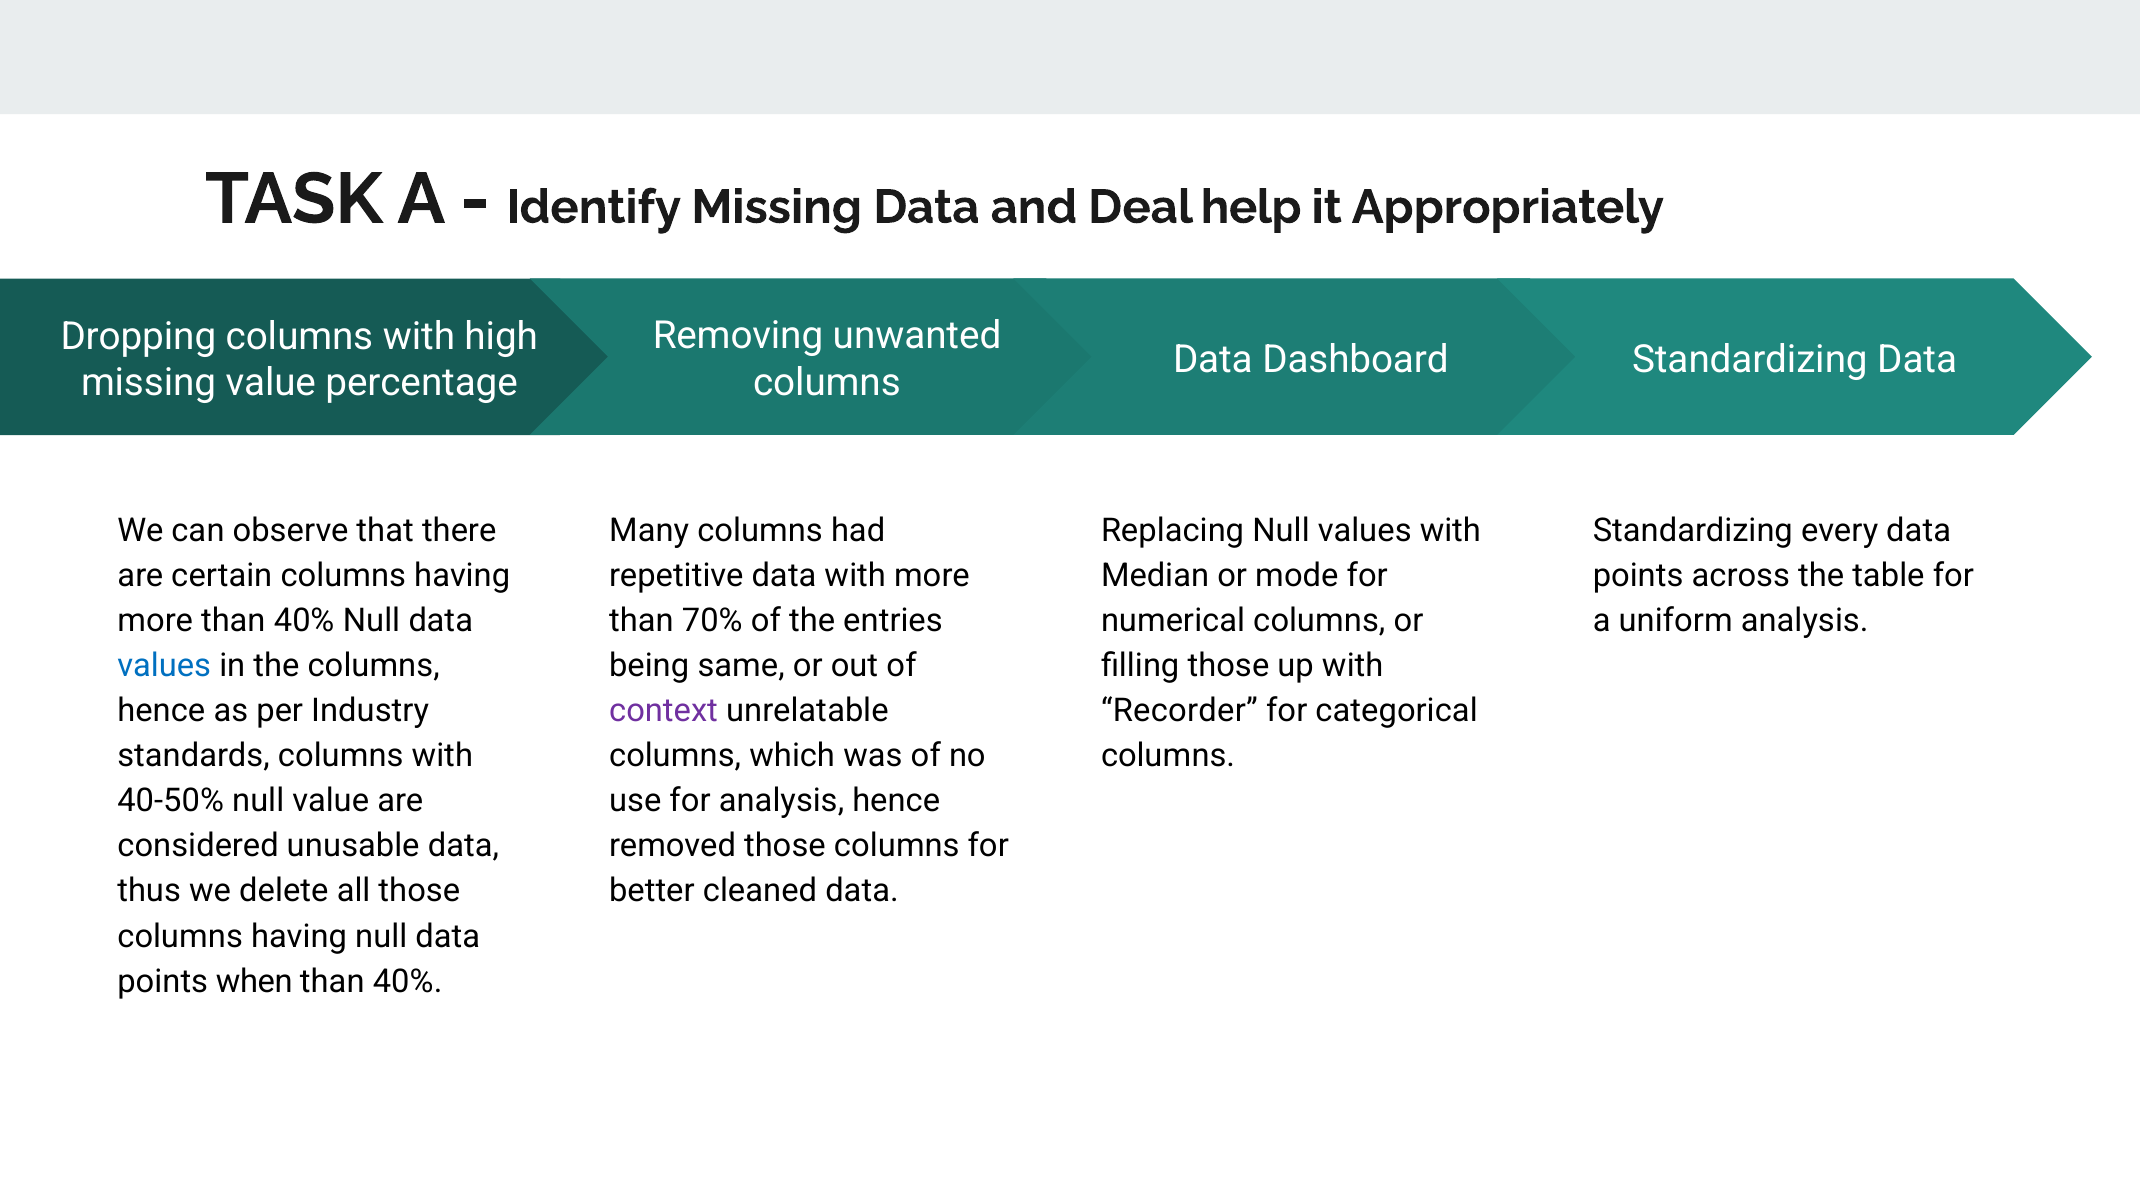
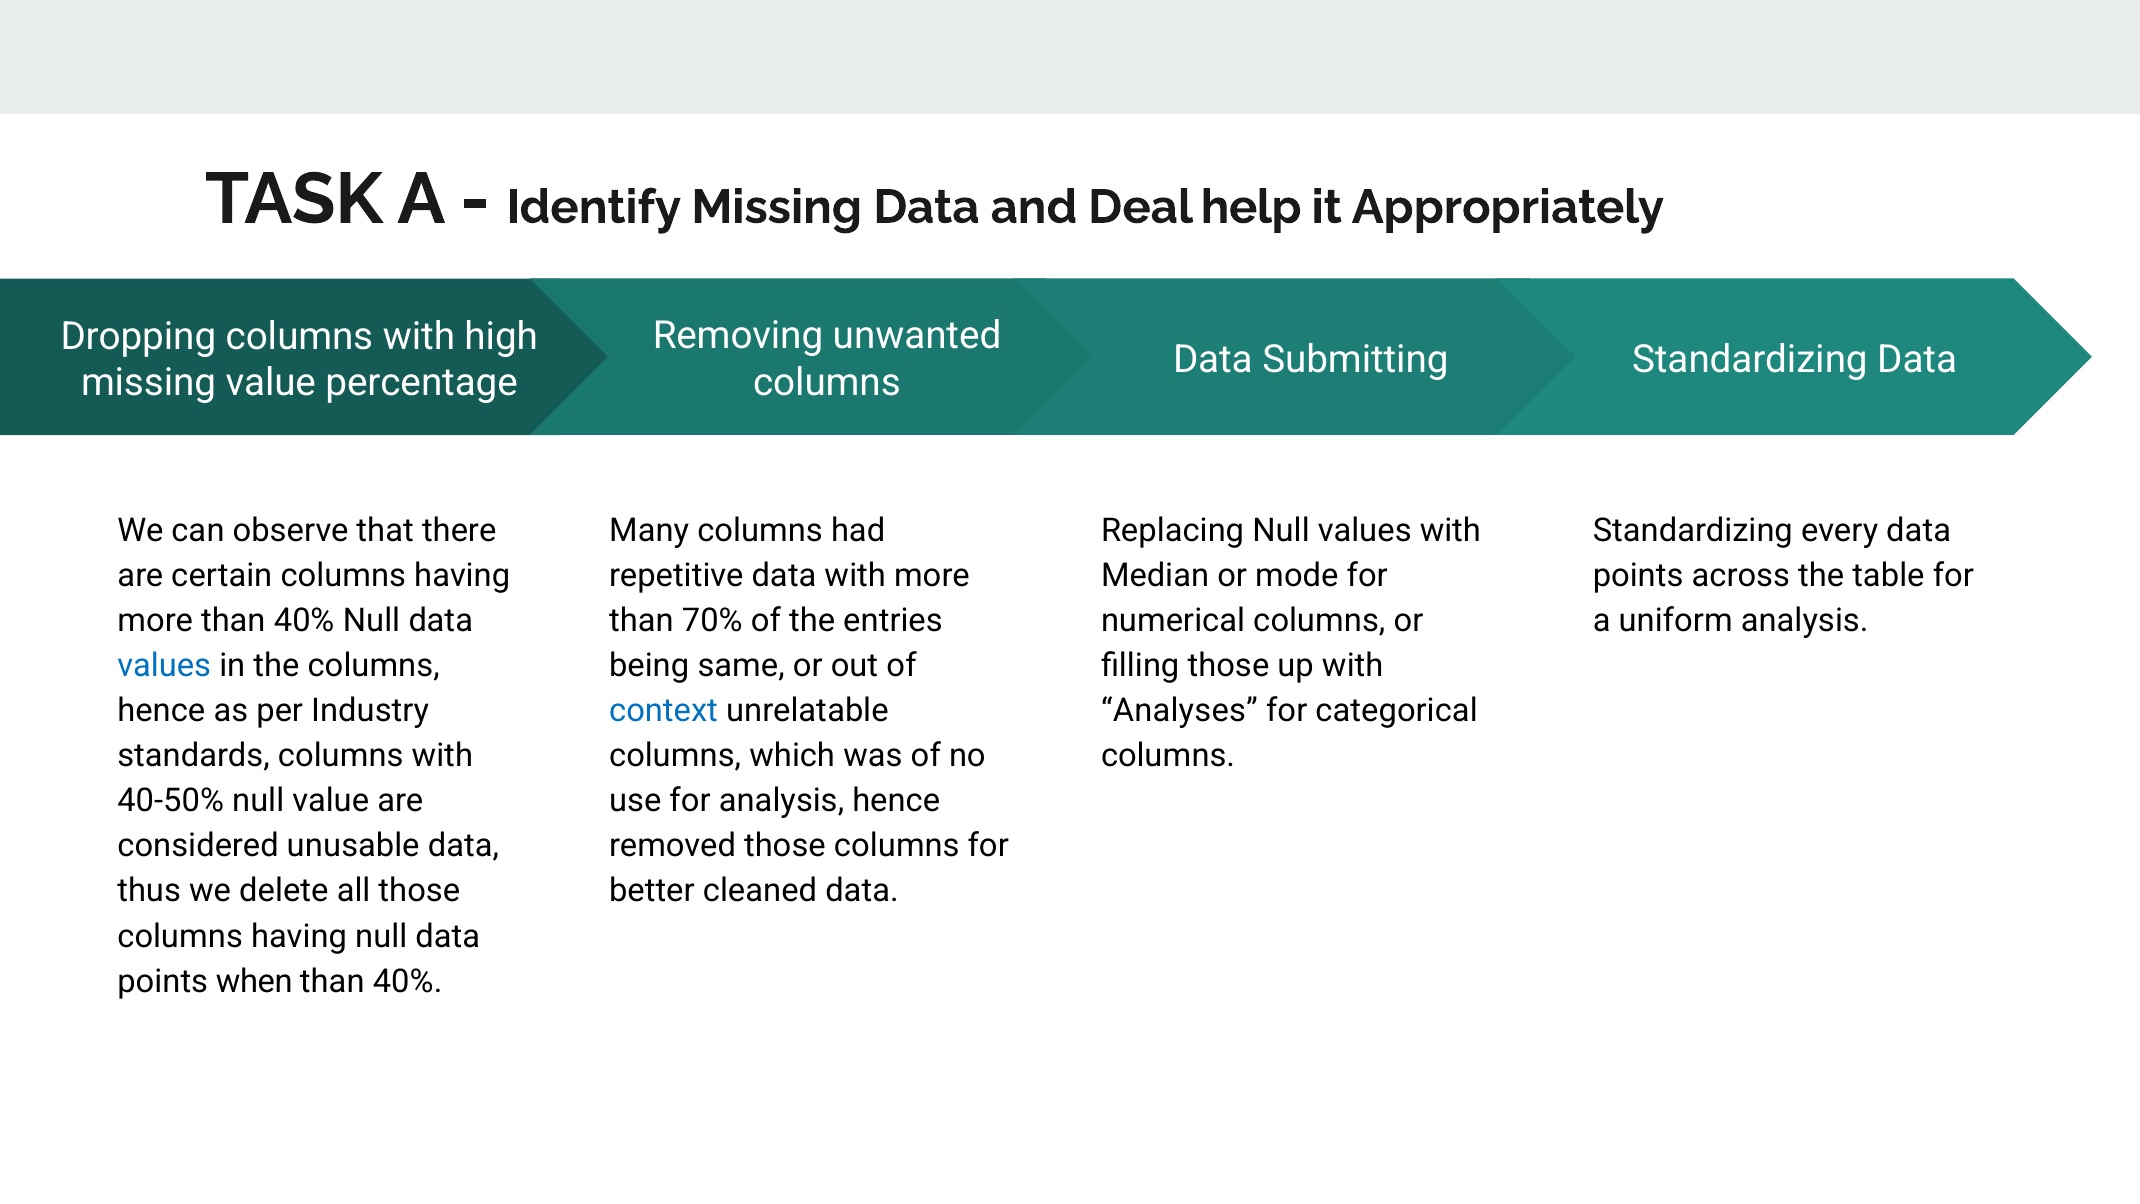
Dashboard: Dashboard -> Submitting
context colour: purple -> blue
Recorder: Recorder -> Analyses
